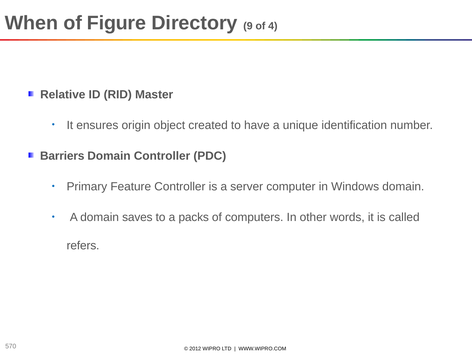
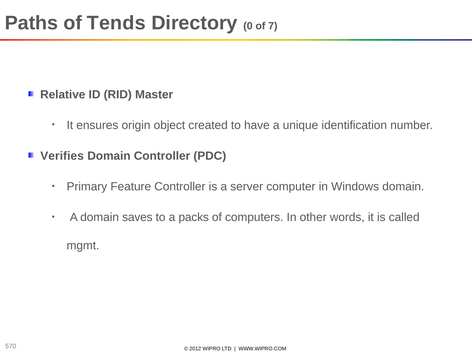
When: When -> Paths
Figure: Figure -> Tends
9: 9 -> 0
4: 4 -> 7
Barriers: Barriers -> Verifies
refers: refers -> mgmt
